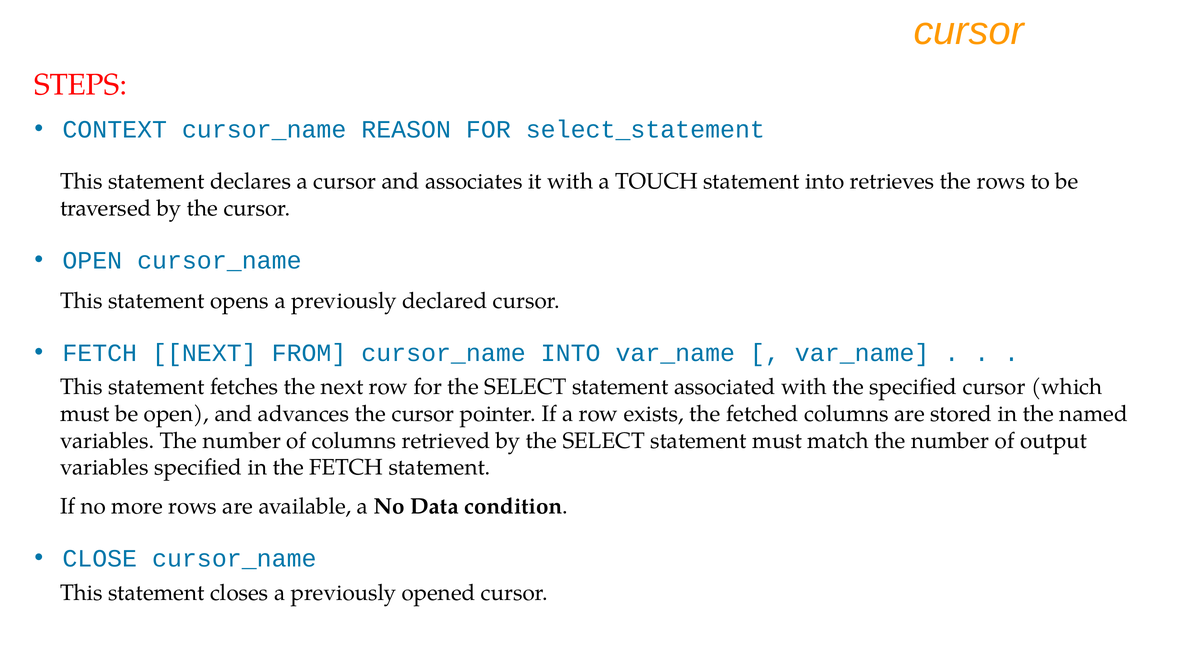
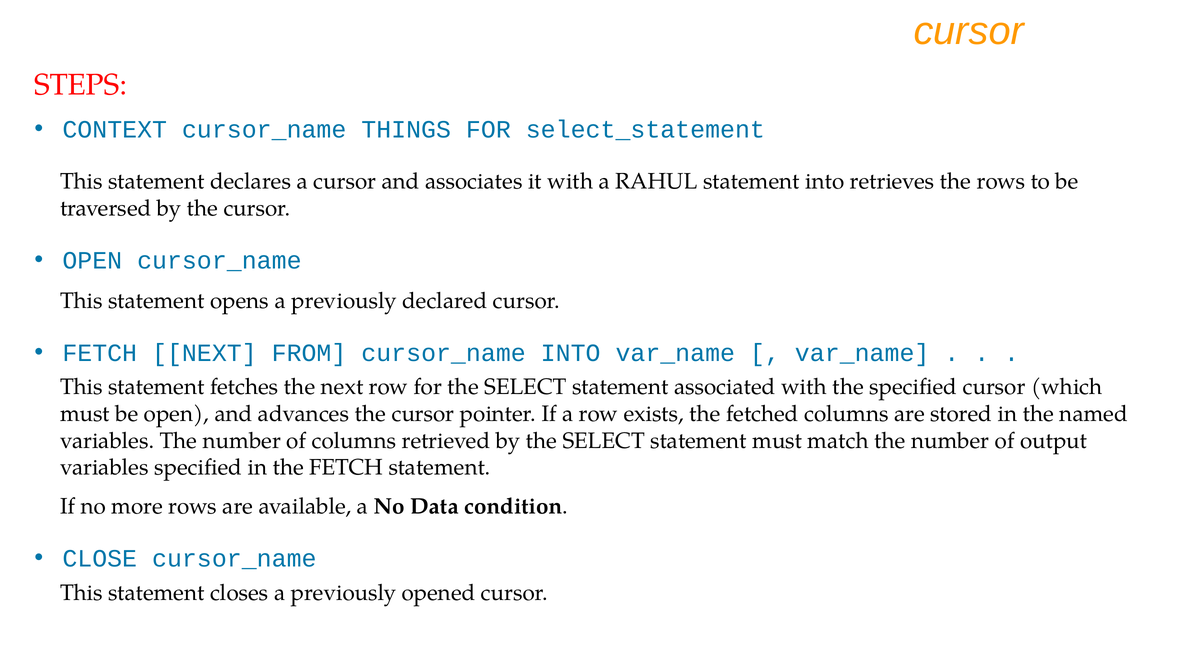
REASON: REASON -> THINGS
TOUCH: TOUCH -> RAHUL
